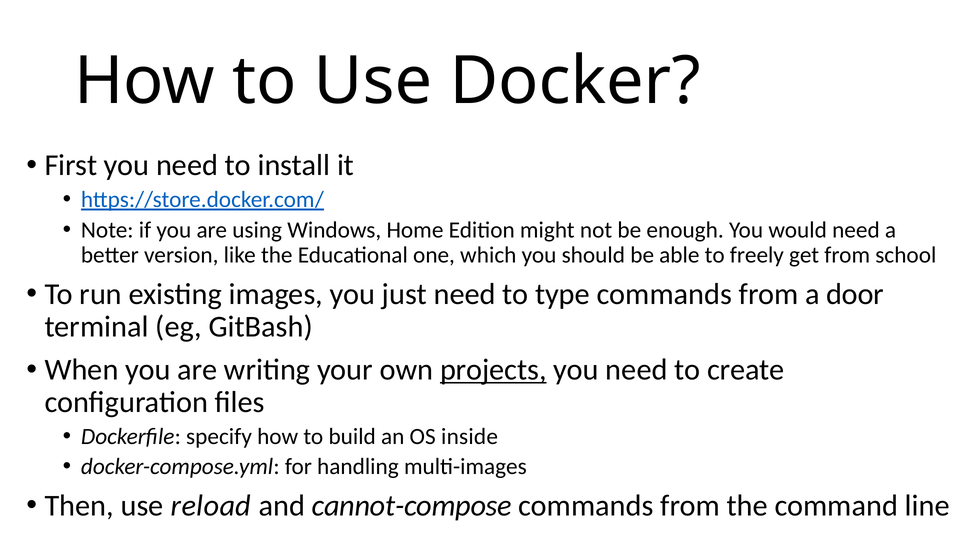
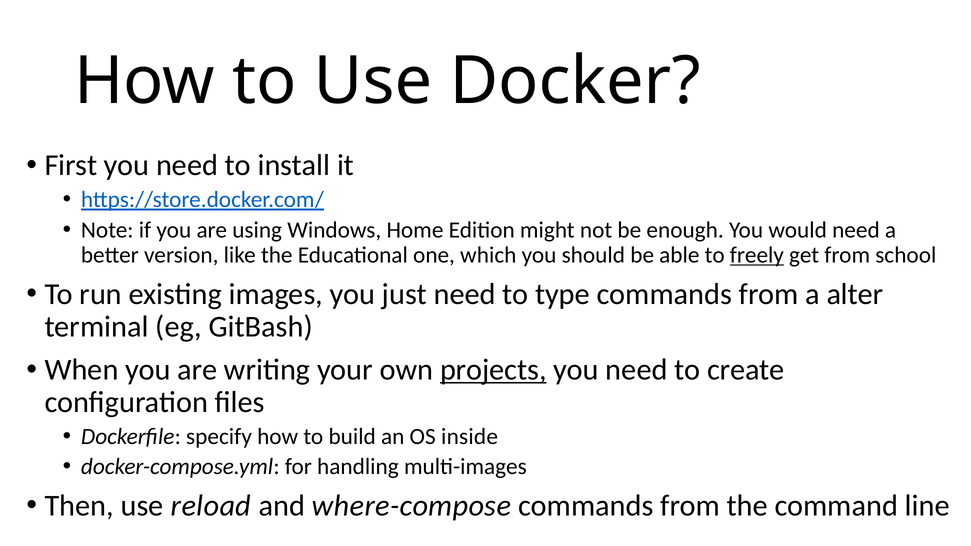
freely underline: none -> present
door: door -> alter
cannot-compose: cannot-compose -> where-compose
